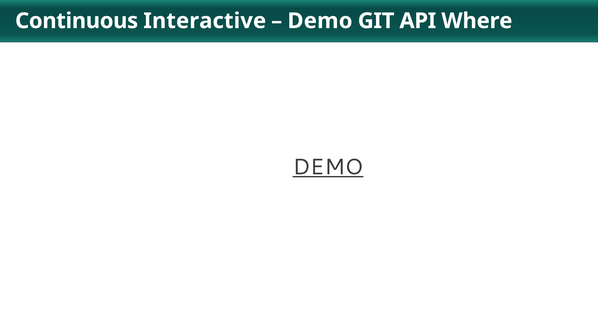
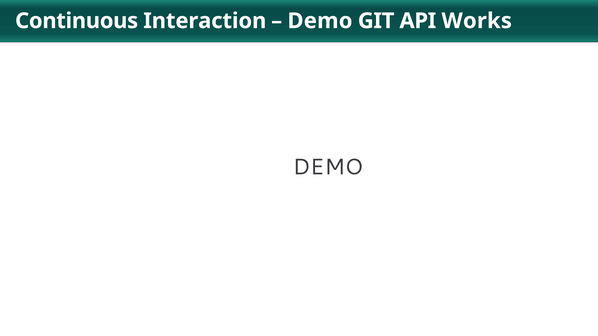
Interactive: Interactive -> Interaction
Where: Where -> Works
DEMO at (328, 167) underline: present -> none
